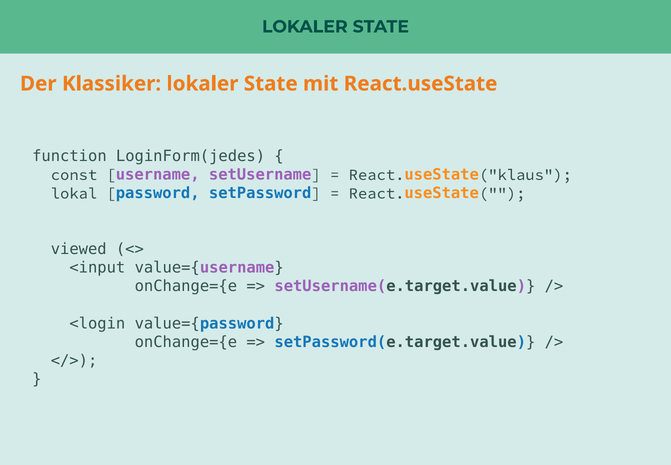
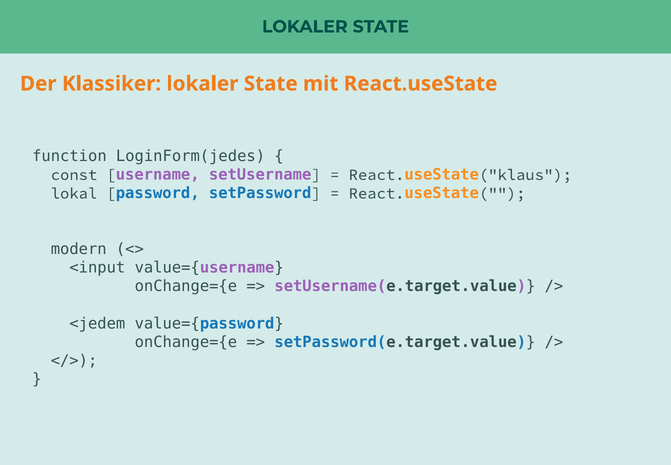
viewed: viewed -> modern
<login: <login -> <jedem
